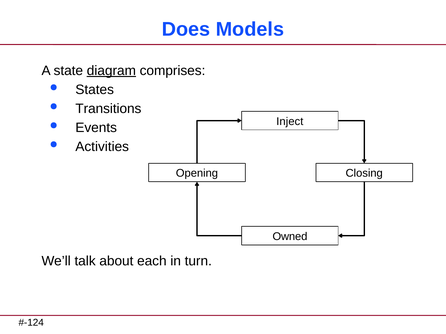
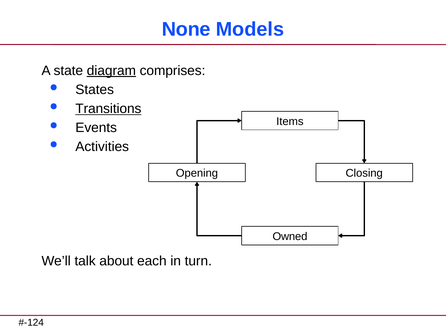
Does: Does -> None
Transitions underline: none -> present
Inject: Inject -> Items
